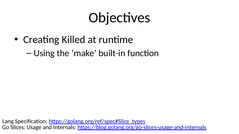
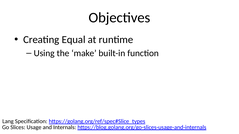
Killed: Killed -> Equal
